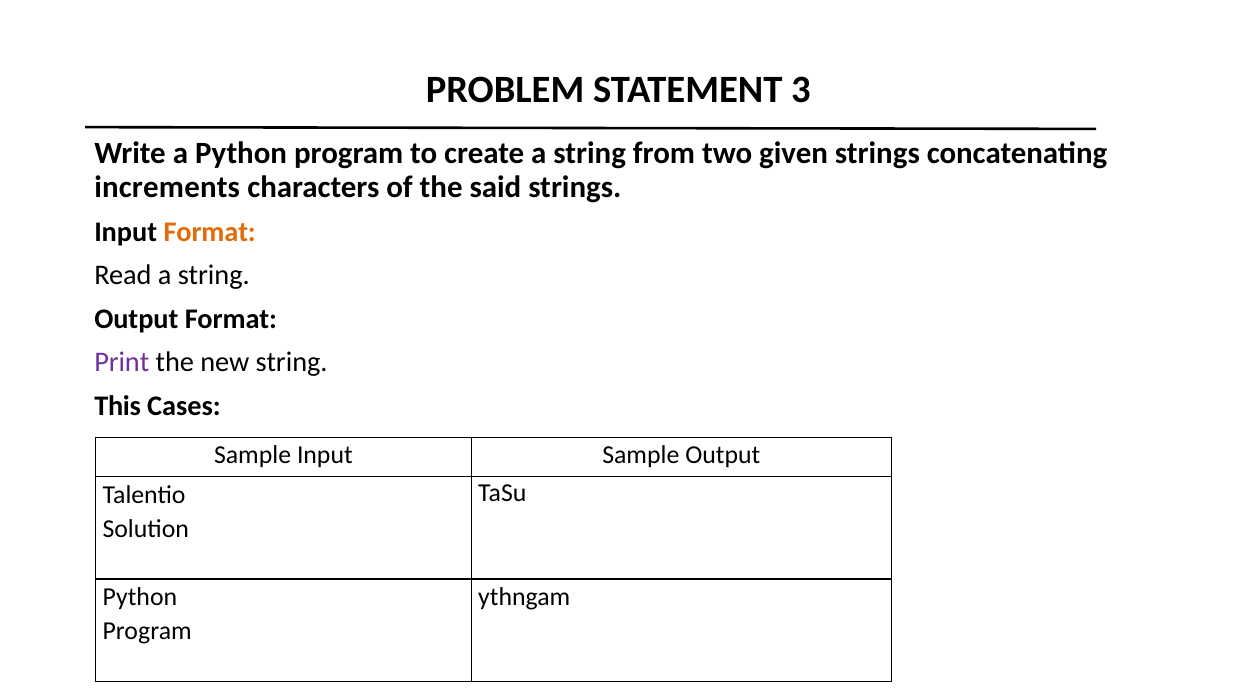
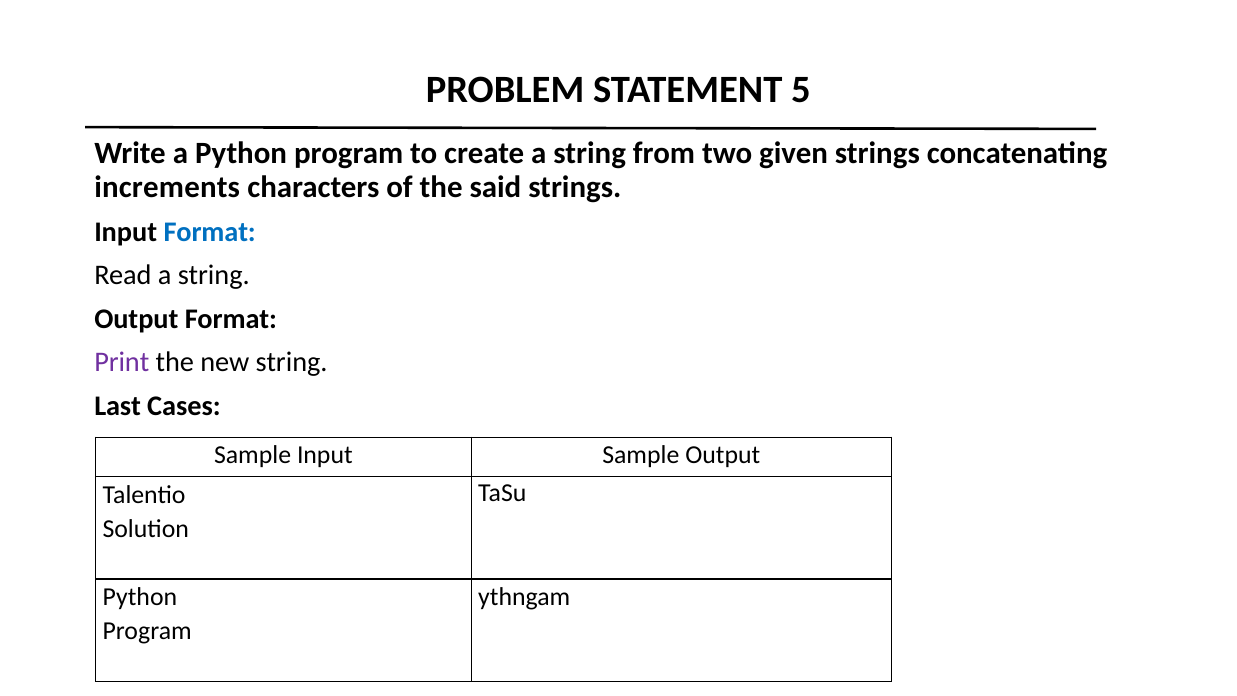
3: 3 -> 5
Format at (210, 232) colour: orange -> blue
This: This -> Last
